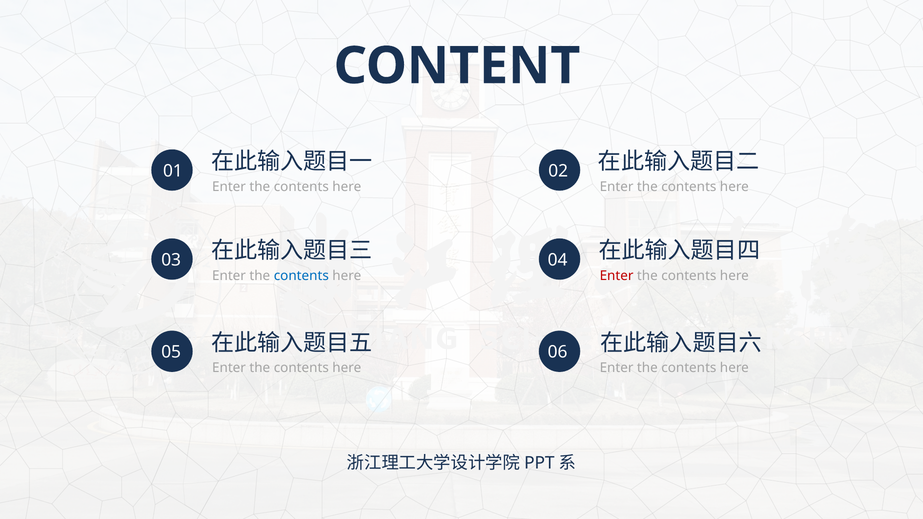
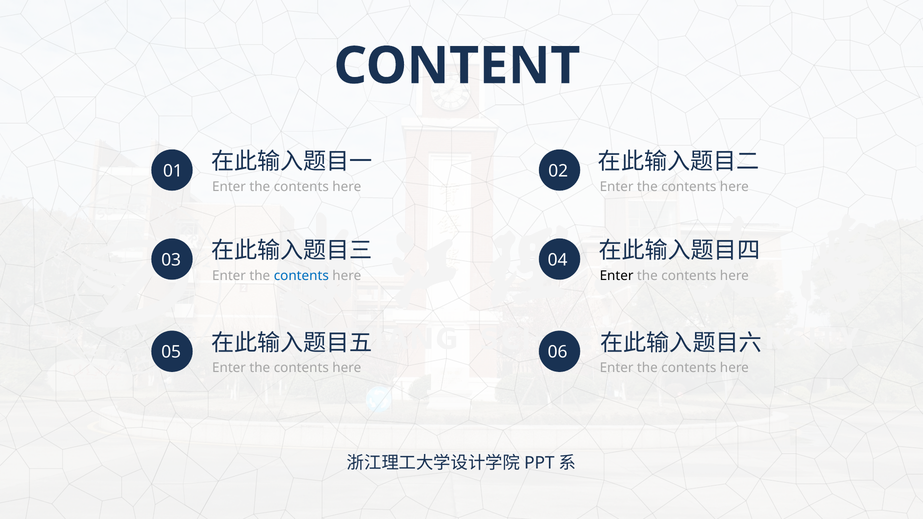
Enter at (617, 276) colour: red -> black
